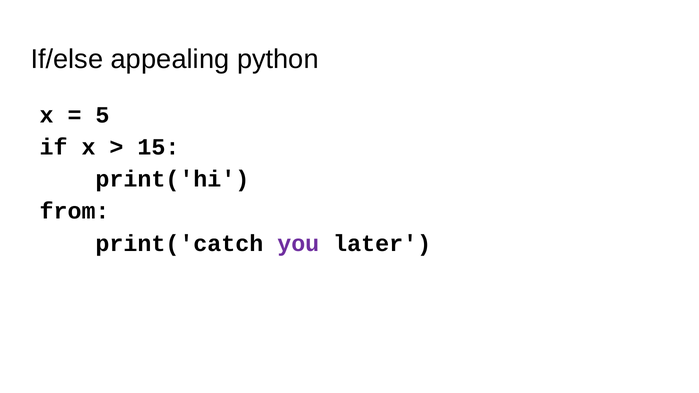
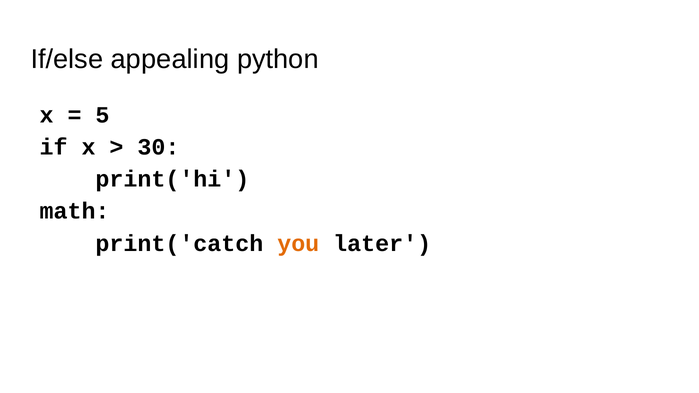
15: 15 -> 30
from: from -> math
you colour: purple -> orange
